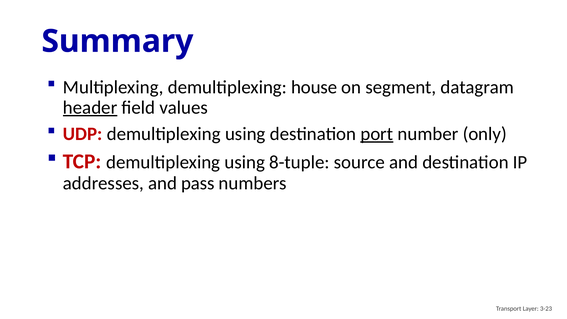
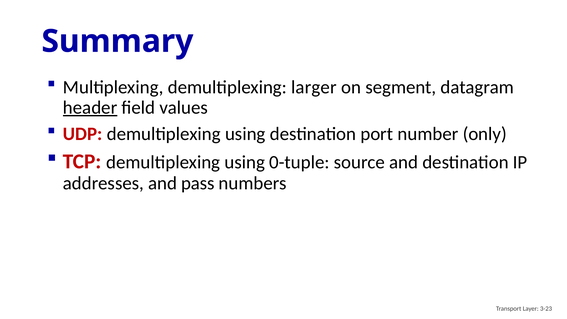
house: house -> larger
port underline: present -> none
8-tuple: 8-tuple -> 0-tuple
